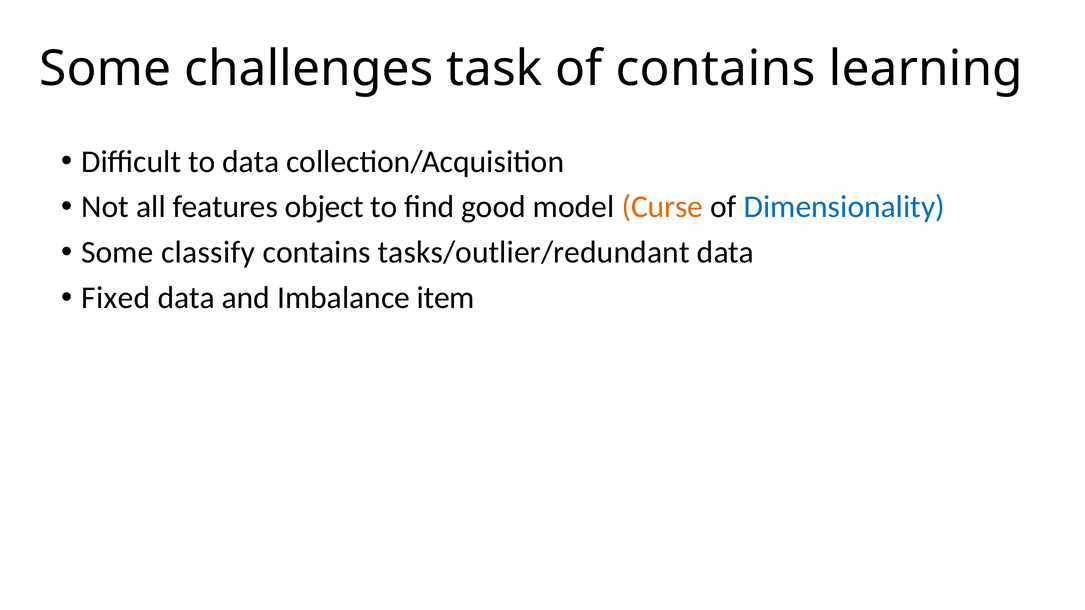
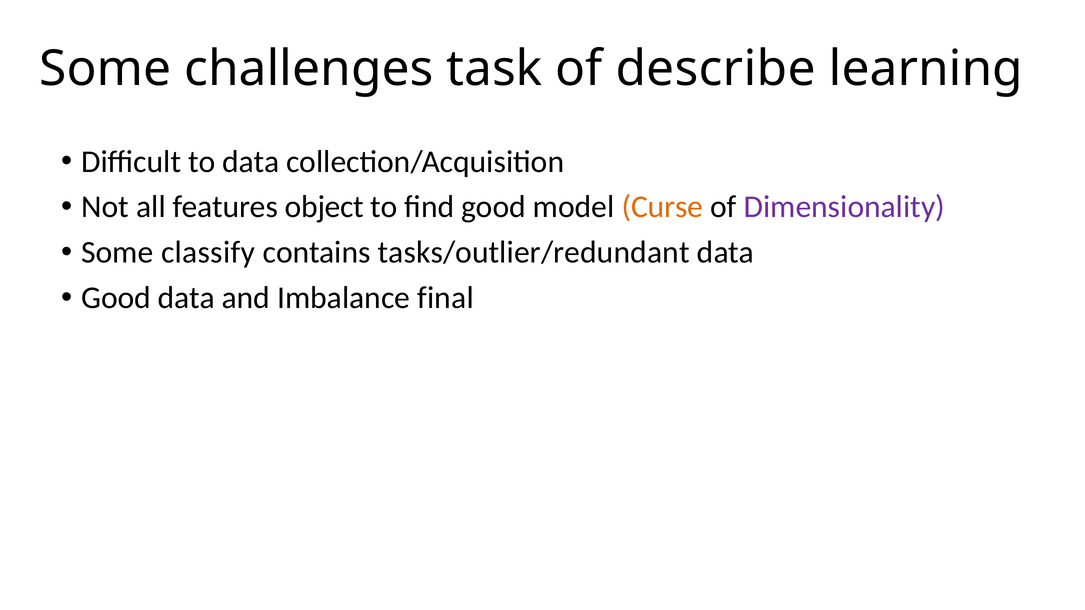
of contains: contains -> describe
Dimensionality colour: blue -> purple
Fixed at (116, 298): Fixed -> Good
item: item -> final
